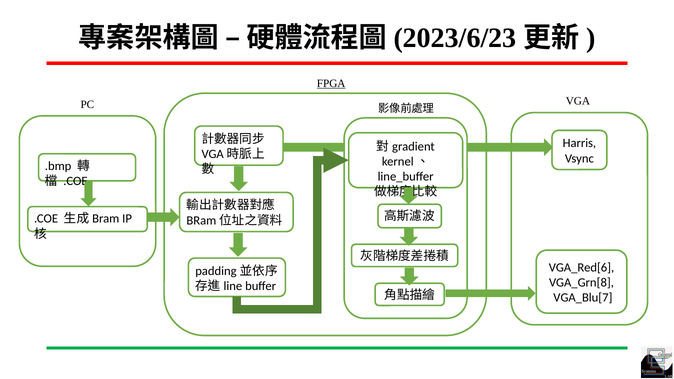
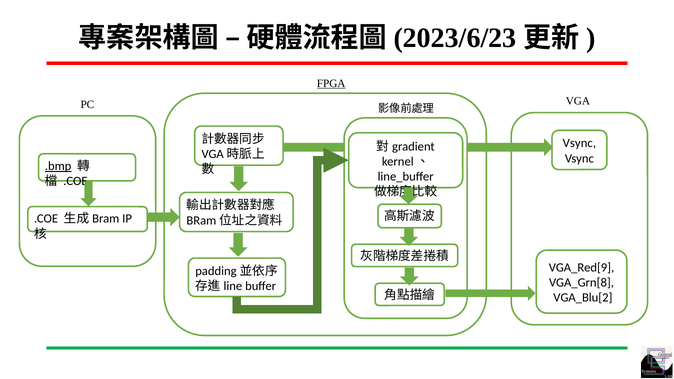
Harris at (579, 143): Harris -> Vsync
.bmp underline: none -> present
VGA_Red[6: VGA_Red[6 -> VGA_Red[9
VGA_Blu[7: VGA_Blu[7 -> VGA_Blu[2
